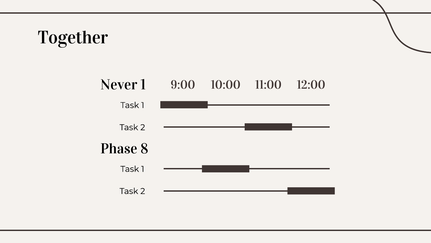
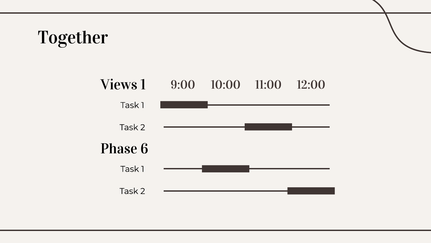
Never: Never -> Views
8: 8 -> 6
